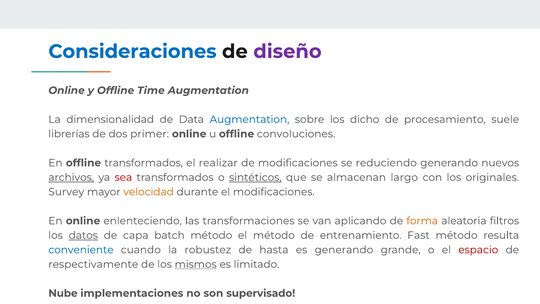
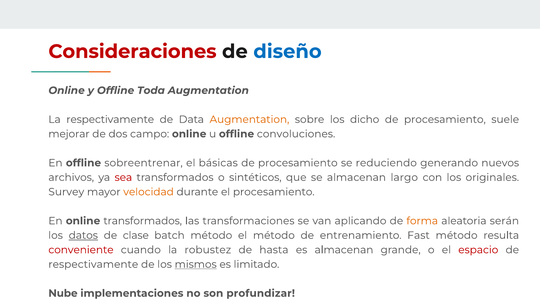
Consideraciones colour: blue -> red
diseño colour: purple -> blue
Time: Time -> Toda
La dimensionalidad: dimensionalidad -> respectivamente
Augmentation at (249, 119) colour: blue -> orange
librerías: librerías -> mejorar
primer: primer -> campo
offline transformados: transformados -> sobreentrenar
realizar: realizar -> básicas
modificaciones at (298, 163): modificaciones -> procesamiento
archivos underline: present -> none
sintéticos underline: present -> none
el modificaciones: modificaciones -> procesamiento
online enlenteciendo: enlenteciendo -> transformados
filtros: filtros -> serán
capa: capa -> clase
conveniente colour: blue -> red
es generando: generando -> almacenan
supervisado: supervisado -> profundizar
